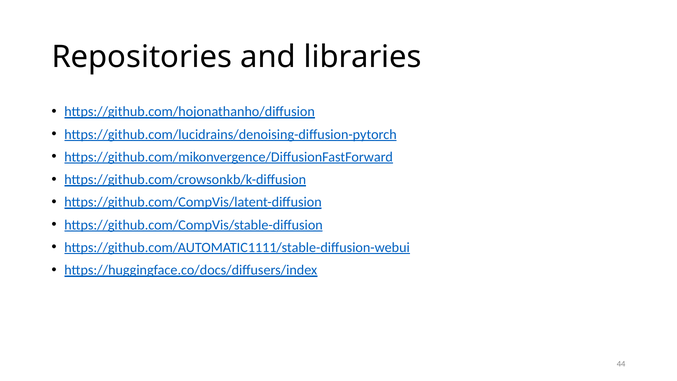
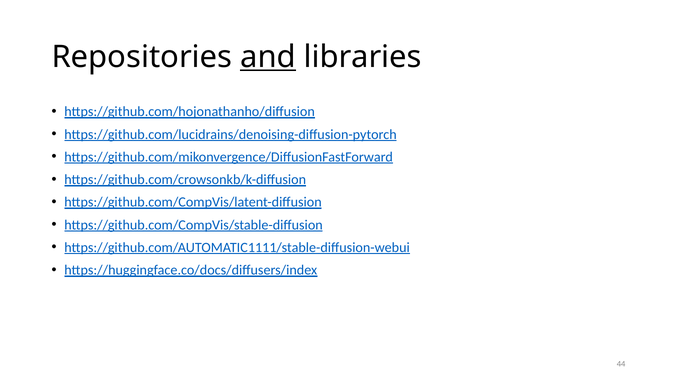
and underline: none -> present
